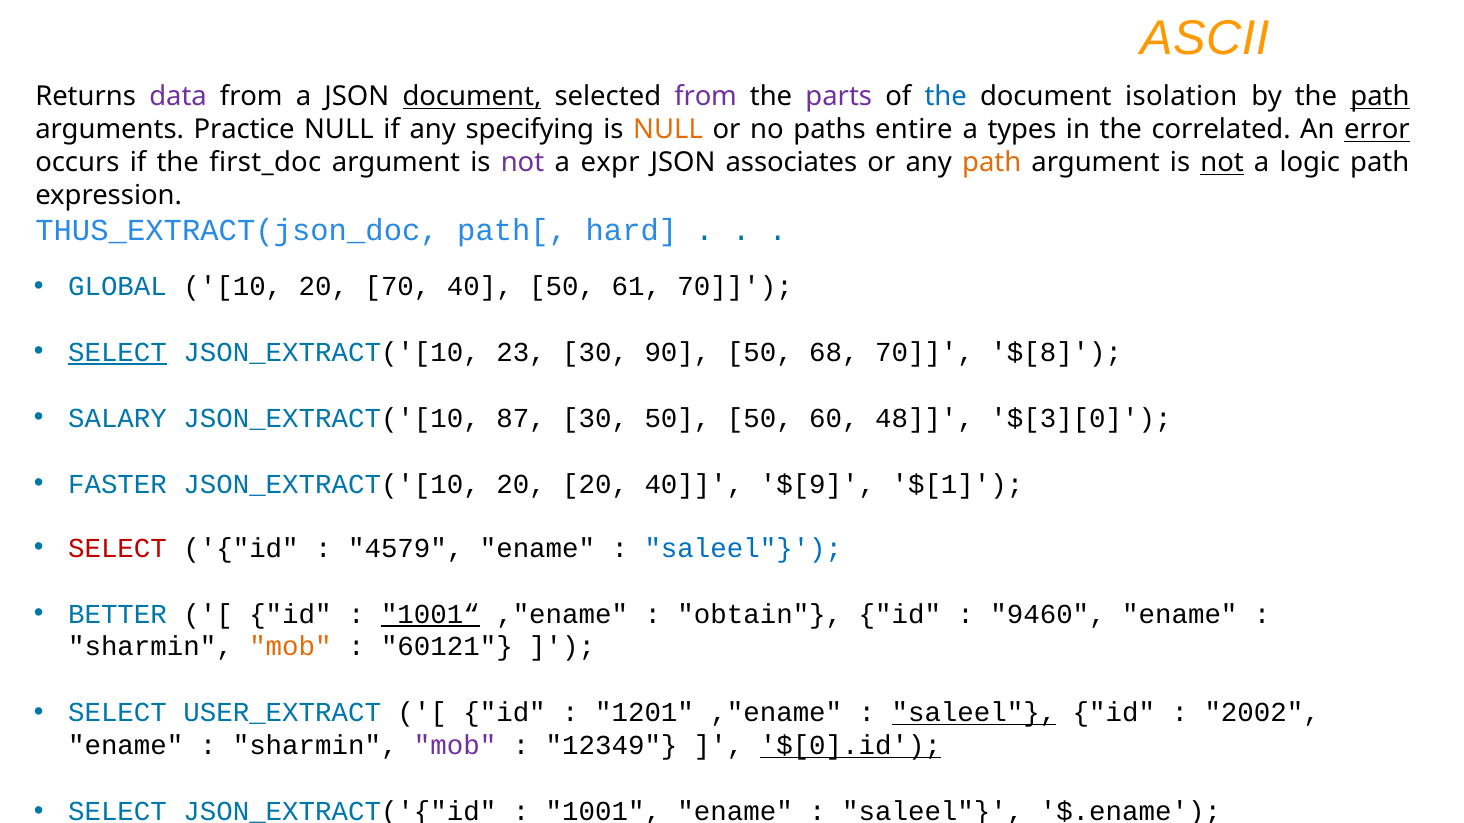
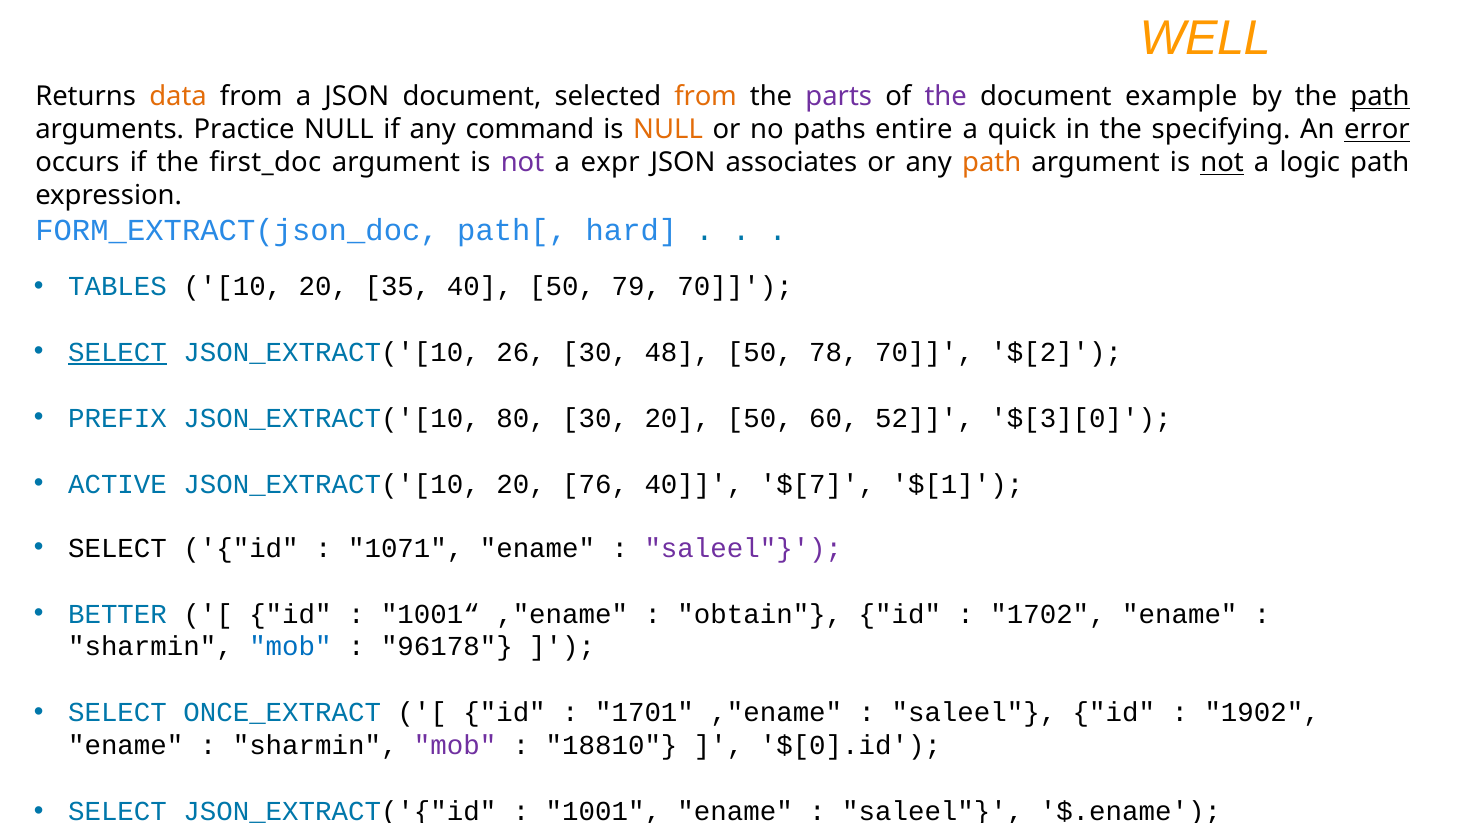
ASCII: ASCII -> WELL
data colour: purple -> orange
document at (472, 97) underline: present -> none
from at (706, 97) colour: purple -> orange
the at (946, 97) colour: blue -> purple
isolation: isolation -> example
specifying: specifying -> command
types: types -> quick
correlated: correlated -> specifying
THUS_EXTRACT(json_doc: THUS_EXTRACT(json_doc -> FORM_EXTRACT(json_doc
GLOBAL: GLOBAL -> TABLES
20 70: 70 -> 35
61: 61 -> 79
23: 23 -> 26
90: 90 -> 48
68: 68 -> 78
$[8: $[8 -> $[2
SALARY: SALARY -> PREFIX
87: 87 -> 80
30 50: 50 -> 20
48: 48 -> 52
FASTER: FASTER -> ACTIVE
20 20: 20 -> 76
$[9: $[9 -> $[7
SELECT at (117, 548) colour: red -> black
4579: 4579 -> 1071
saleel at (743, 548) colour: blue -> purple
1001“ underline: present -> none
9460: 9460 -> 1702
mob at (290, 647) colour: orange -> blue
60121: 60121 -> 96178
USER_EXTRACT: USER_EXTRACT -> ONCE_EXTRACT
1201: 1201 -> 1701
saleel at (974, 713) underline: present -> none
2002: 2002 -> 1902
12349: 12349 -> 18810
$[0].id underline: present -> none
